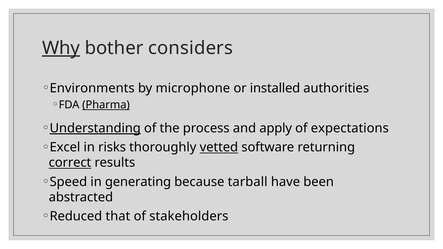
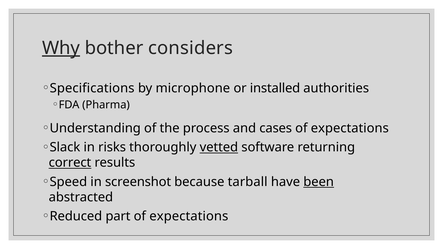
Environments: Environments -> Specifications
Pharma underline: present -> none
Understanding underline: present -> none
apply: apply -> cases
Excel: Excel -> Slack
generating: generating -> screenshot
been underline: none -> present
that: that -> part
stakeholders at (189, 216): stakeholders -> expectations
